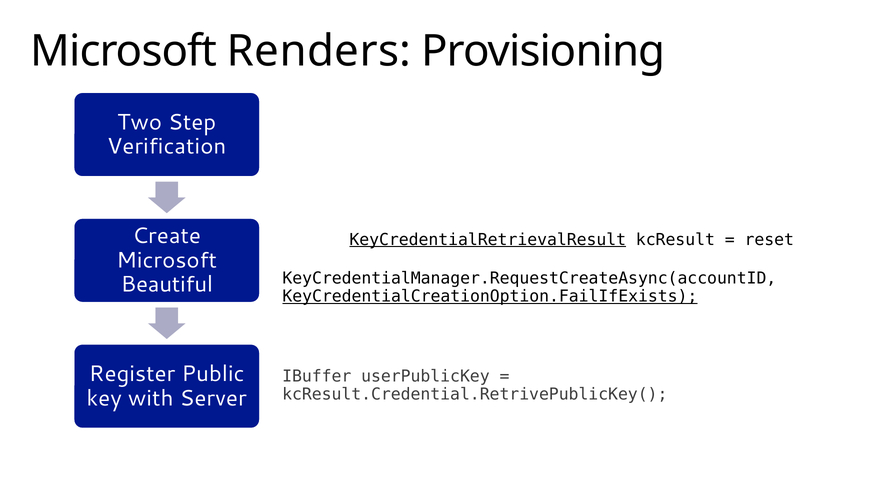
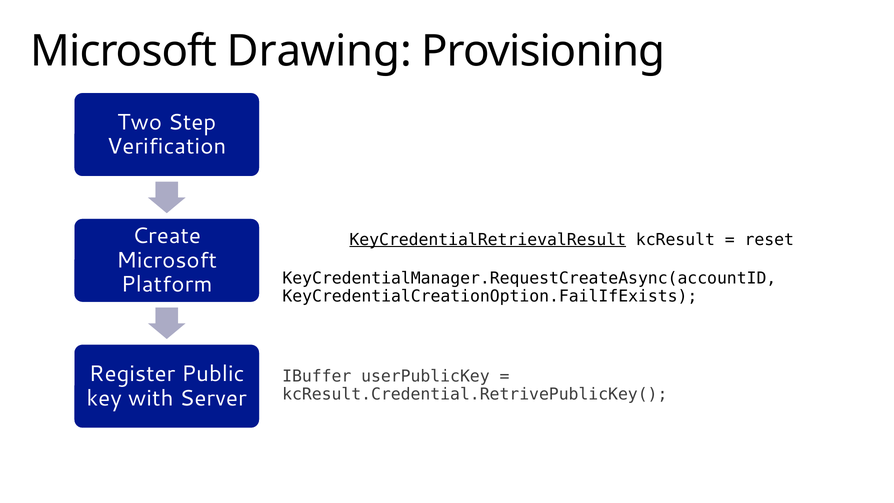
Renders: Renders -> Drawing
Beautiful: Beautiful -> Platform
KeyCredentialCreationOption.FailIfExists underline: present -> none
